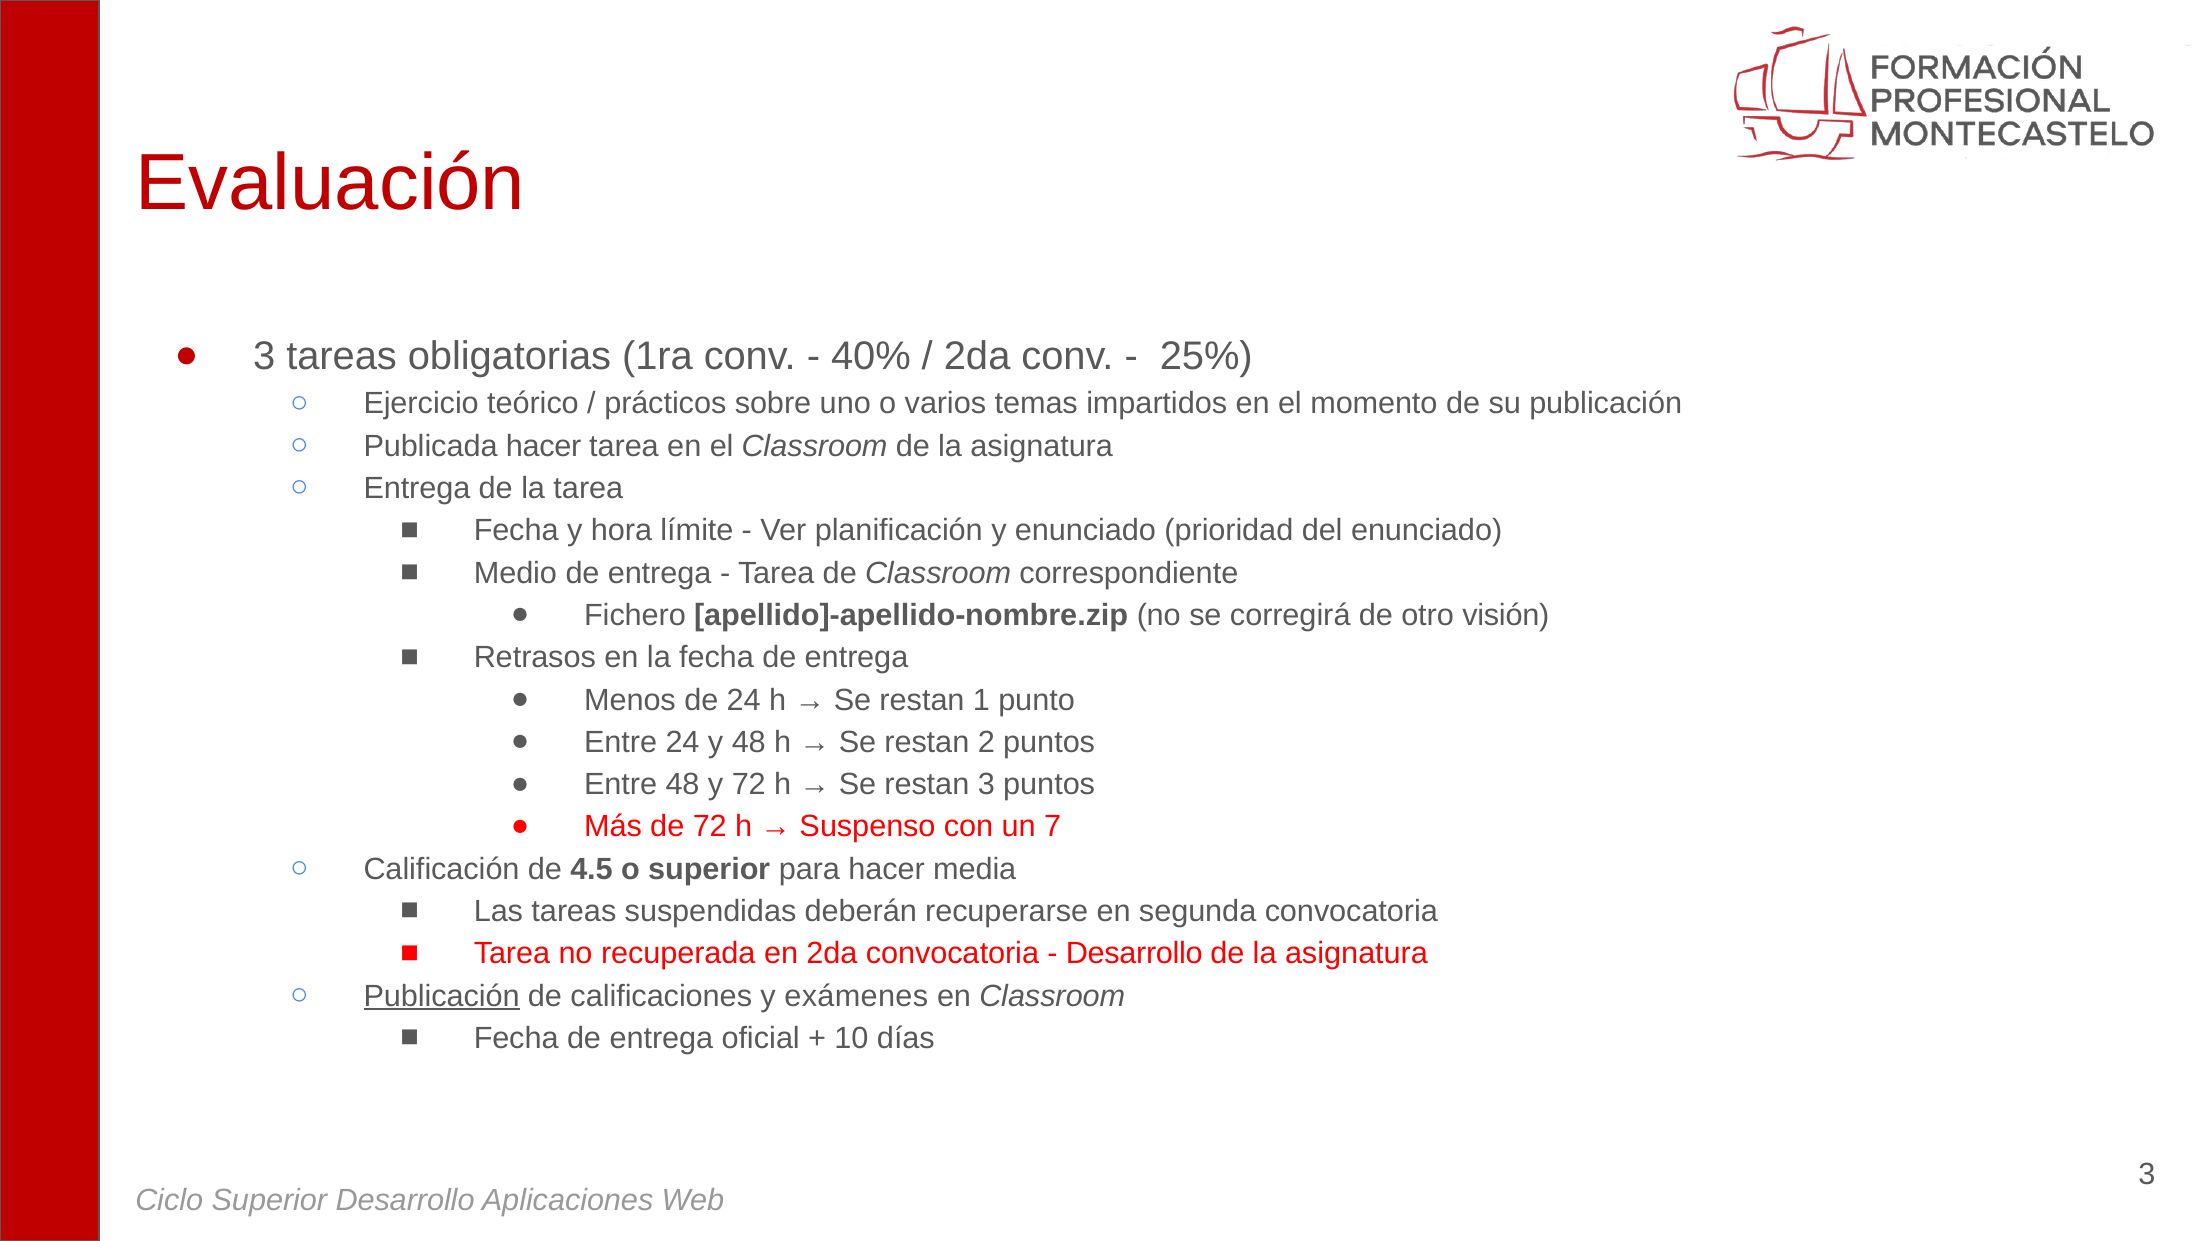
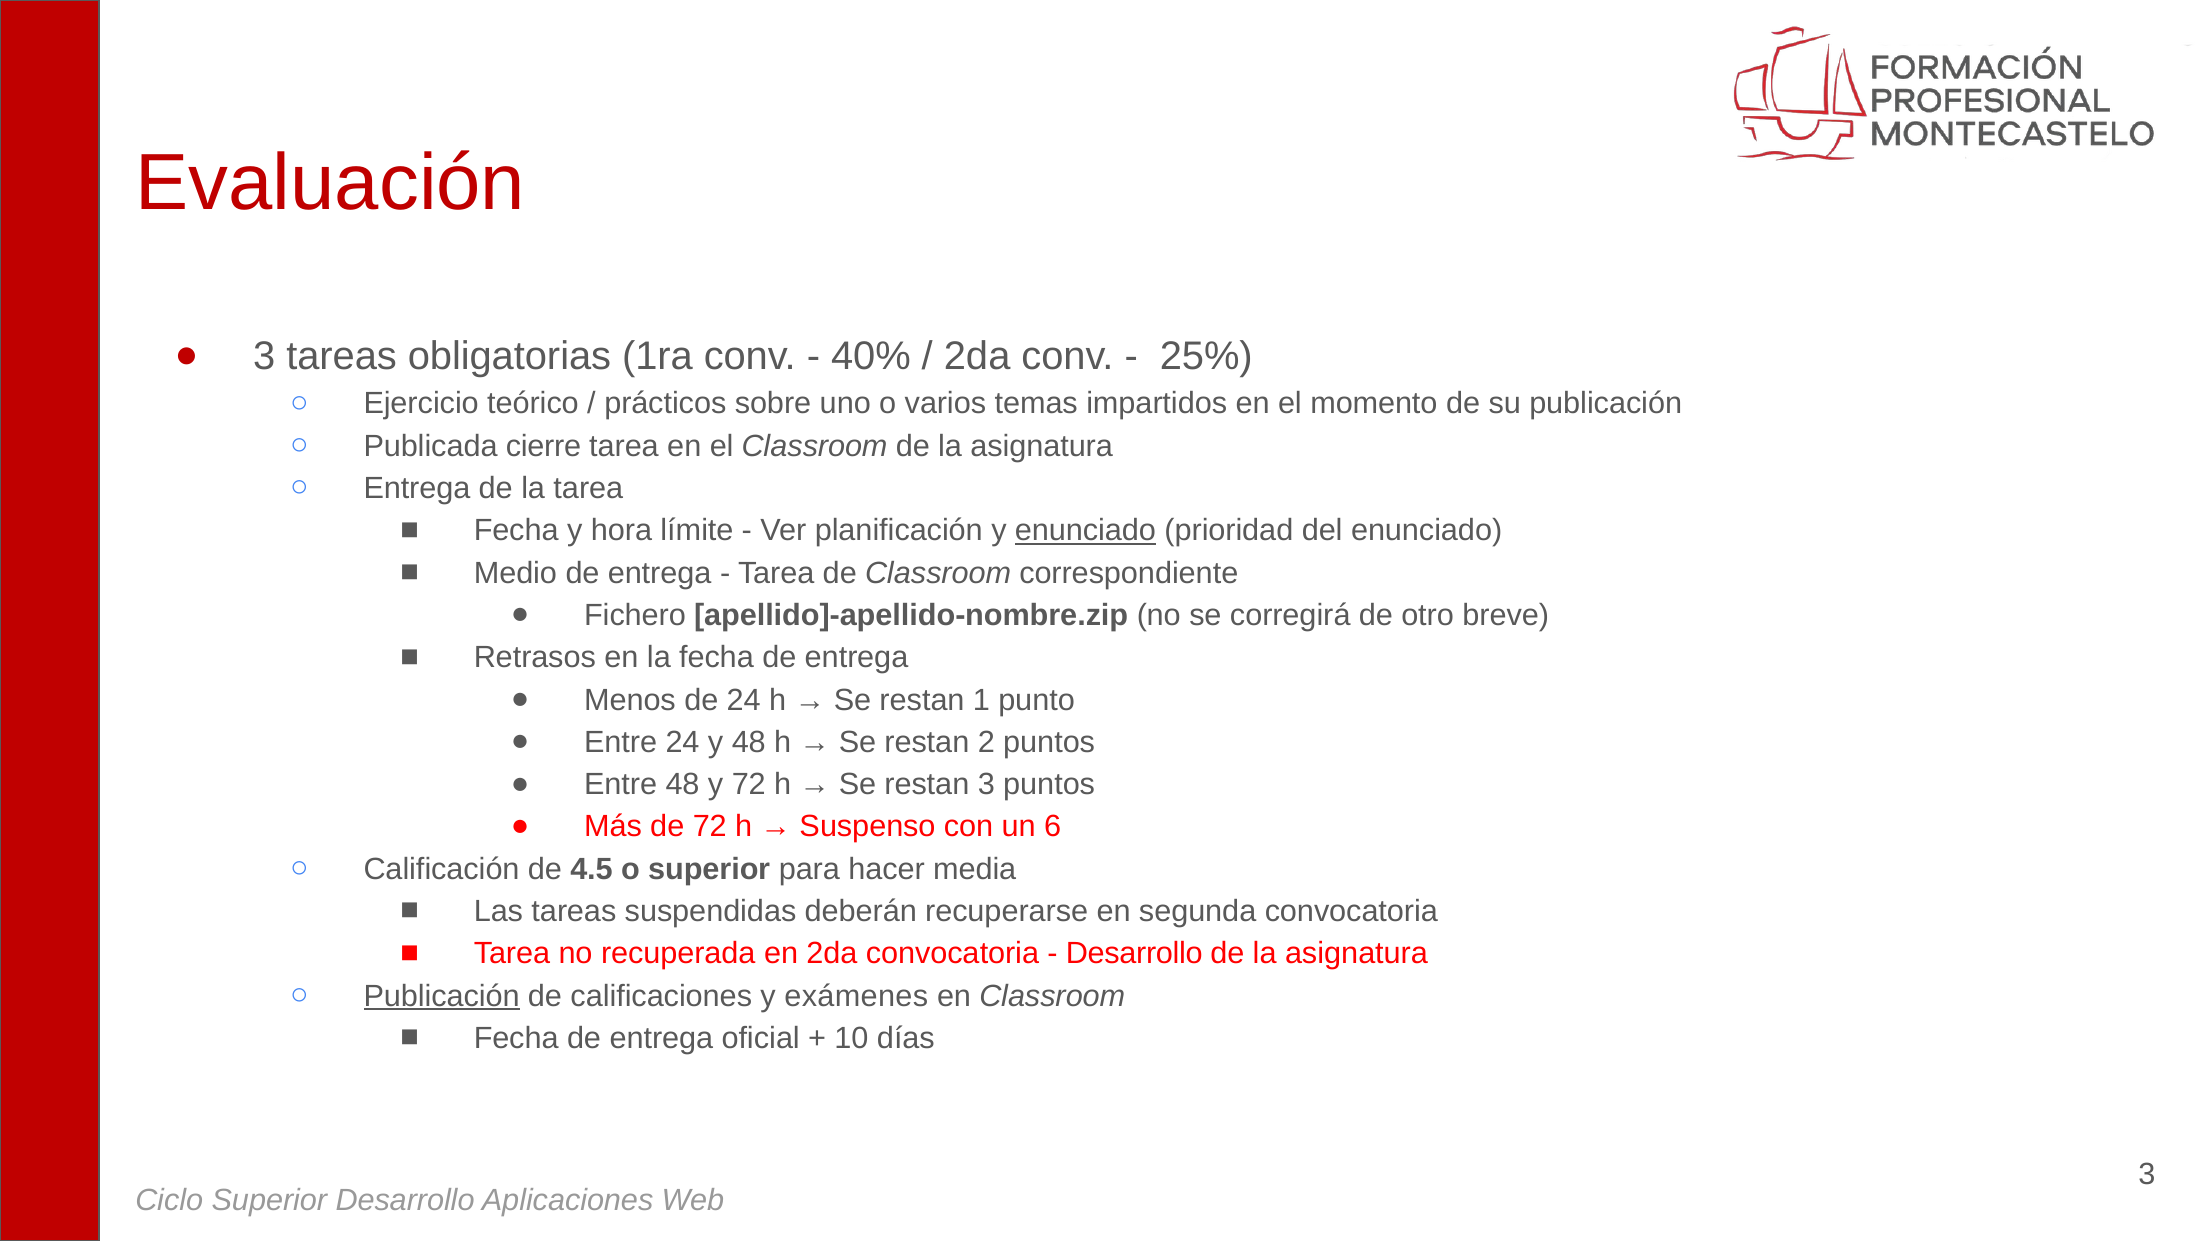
Publicada hacer: hacer -> cierre
enunciado at (1085, 531) underline: none -> present
visión: visión -> breve
7: 7 -> 6
